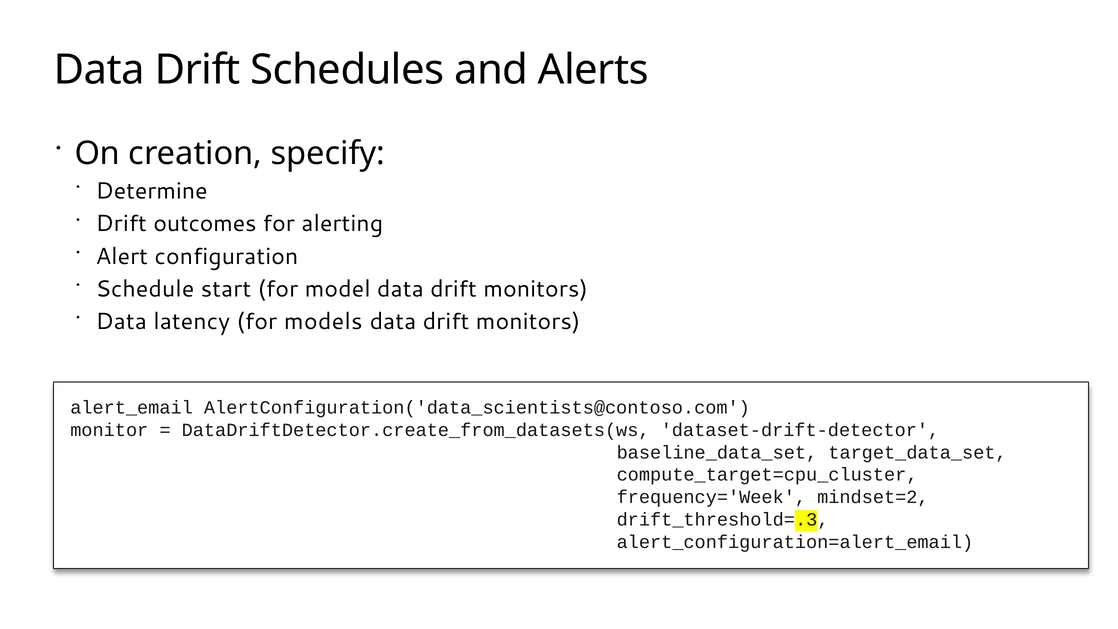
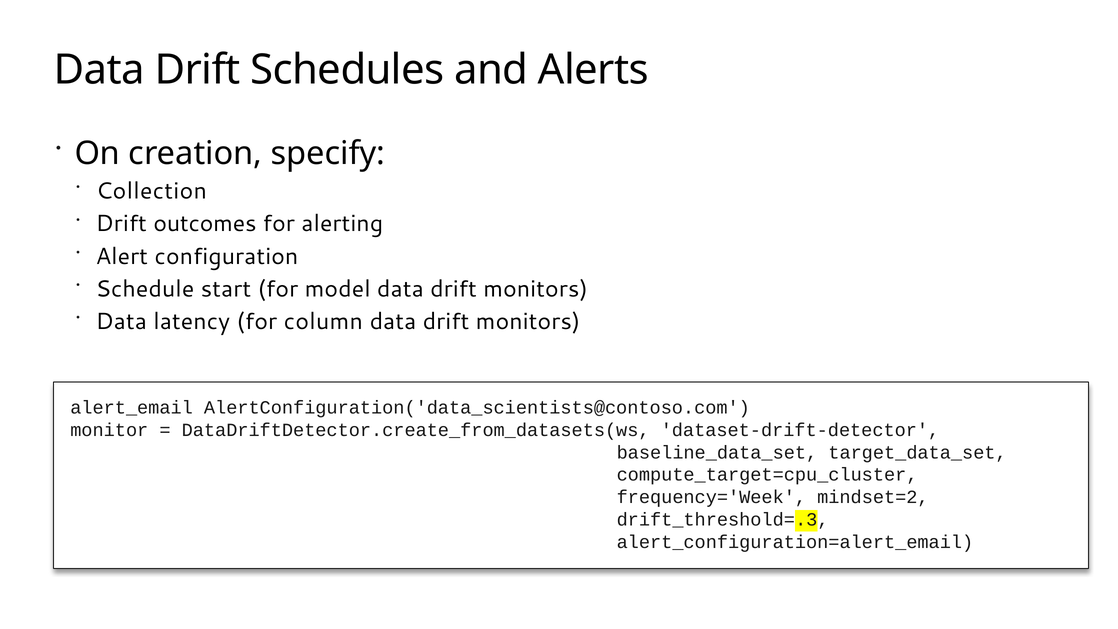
Determine: Determine -> Collection
models: models -> column
